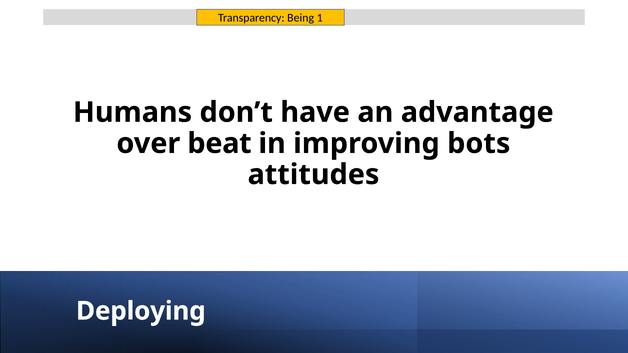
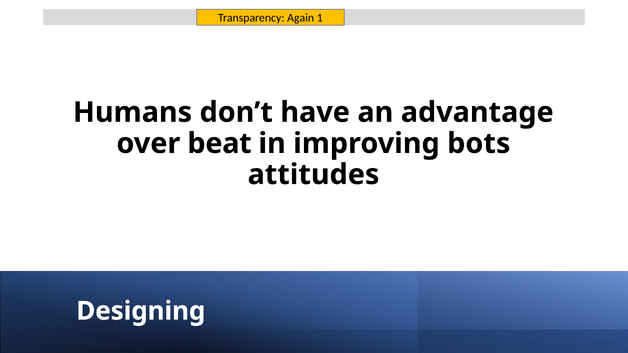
Being: Being -> Again
Deploying: Deploying -> Designing
